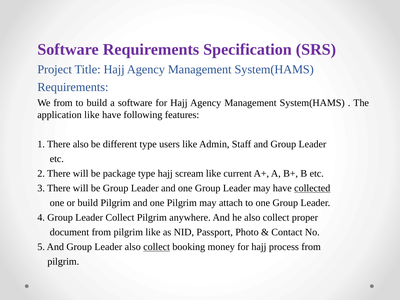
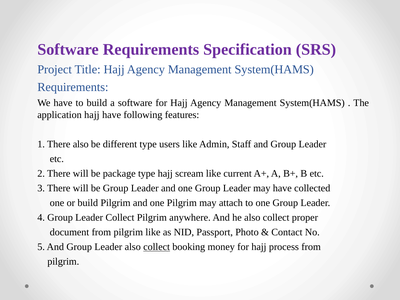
We from: from -> have
application like: like -> hajj
collected underline: present -> none
